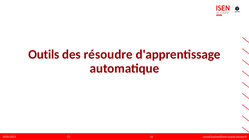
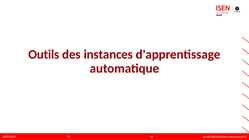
résoudre: résoudre -> instances
